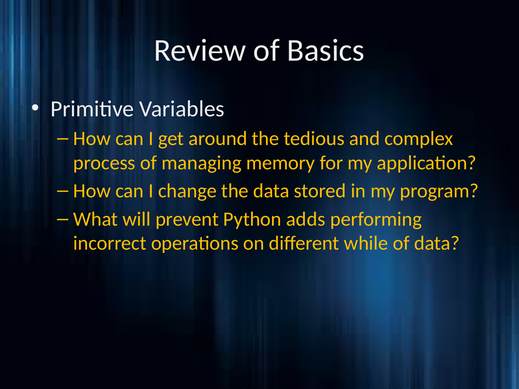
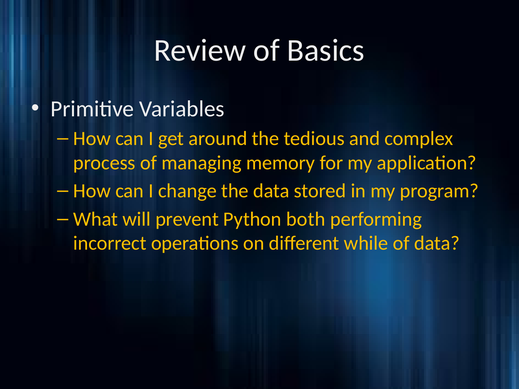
adds: adds -> both
